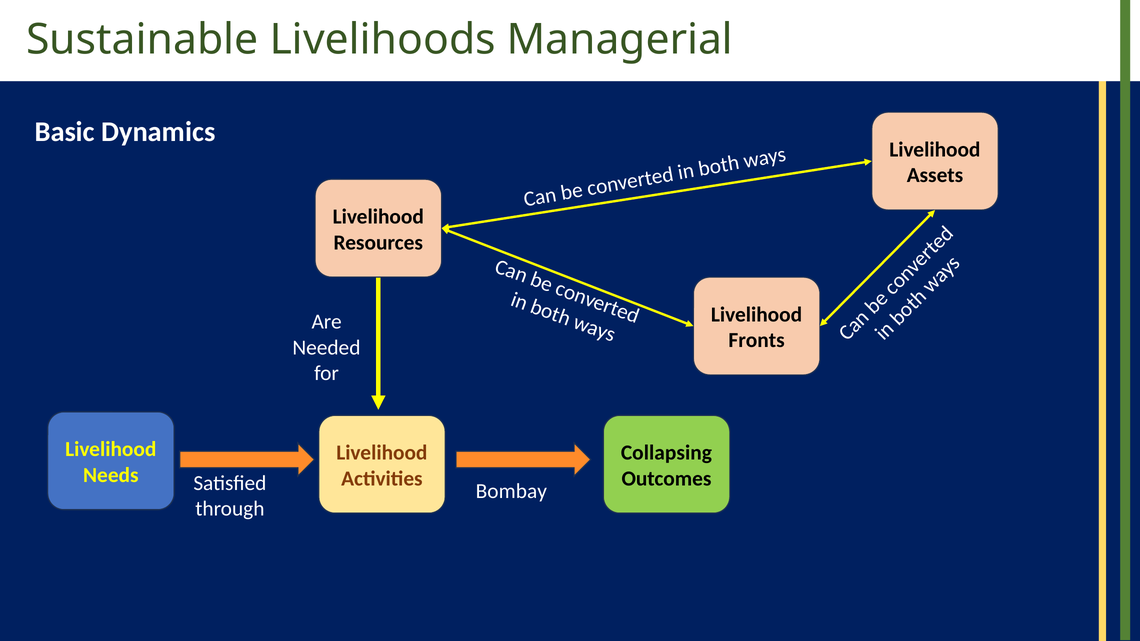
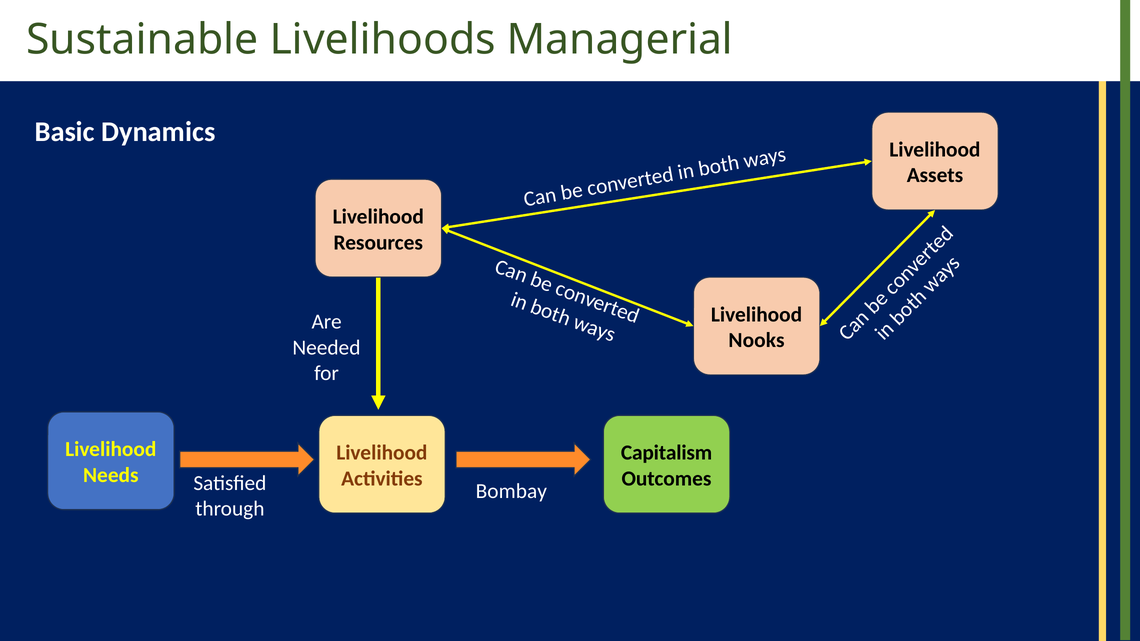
Fronts: Fronts -> Nooks
Collapsing: Collapsing -> Capitalism
